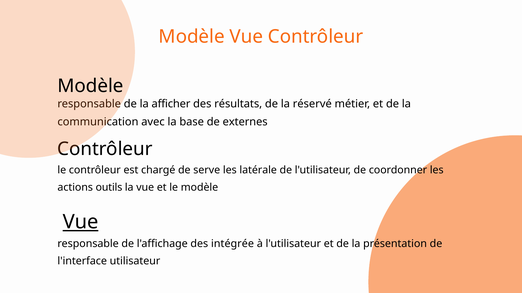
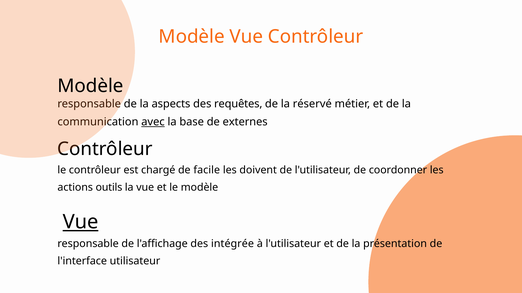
afficher: afficher -> aspects
résultats: résultats -> requêtes
avec underline: none -> present
serve: serve -> facile
latérale: latérale -> doivent
